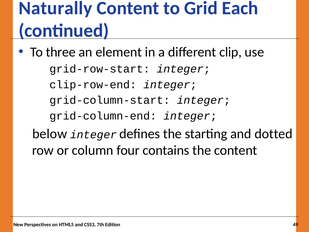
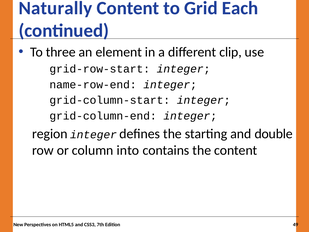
clip-row-end: clip-row-end -> name-row-end
below: below -> region
dotted: dotted -> double
four: four -> into
